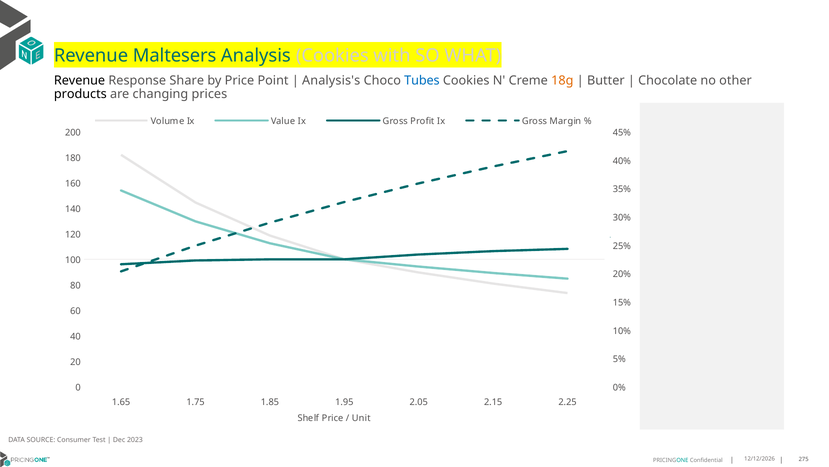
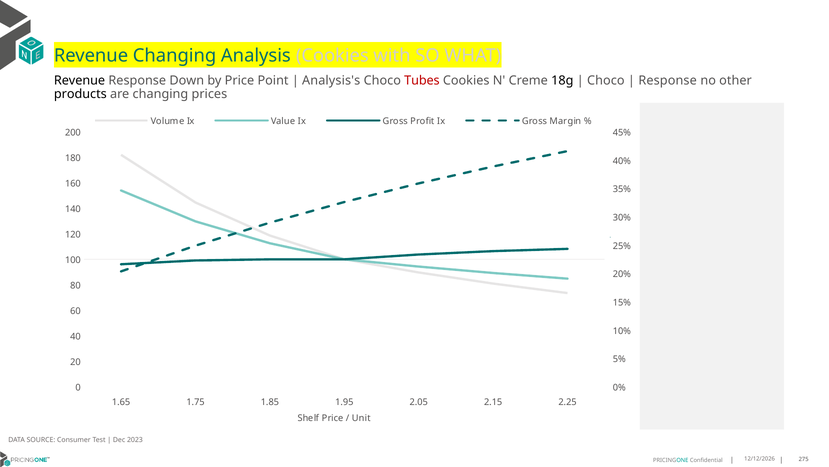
Revenue Maltesers: Maltesers -> Changing
Share: Share -> Down
Tubes colour: blue -> red
18g colour: orange -> black
Butter at (606, 80): Butter -> Choco
Chocolate at (668, 80): Chocolate -> Response
